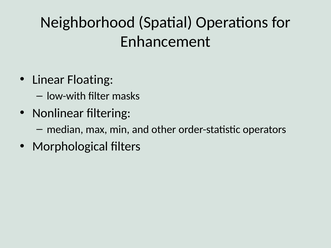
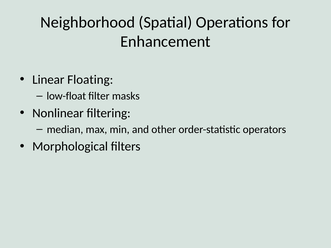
low-with: low-with -> low-float
